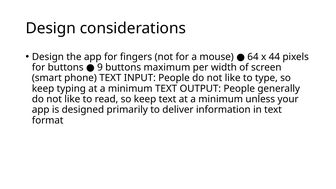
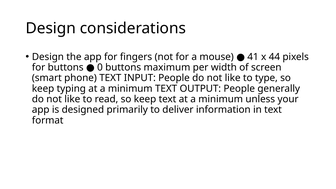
64: 64 -> 41
9: 9 -> 0
